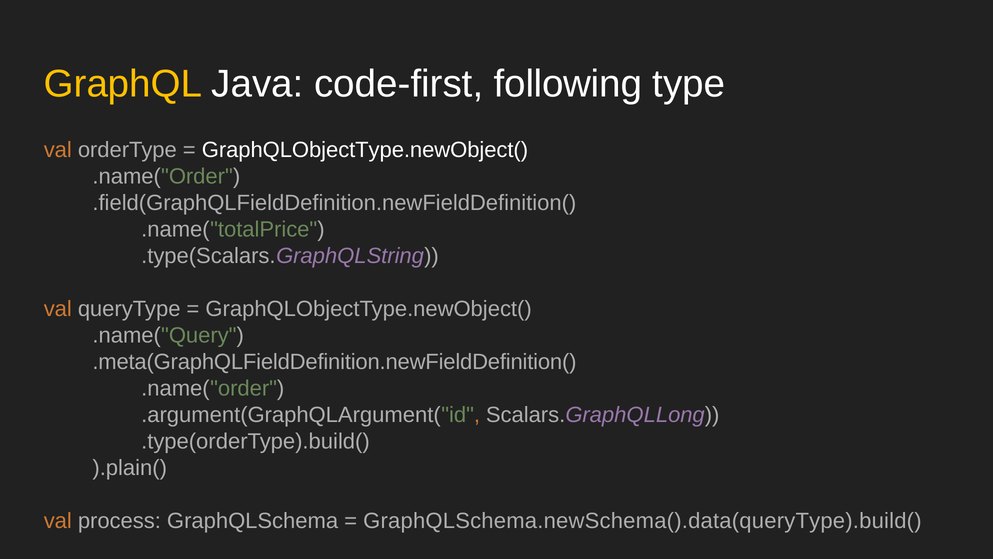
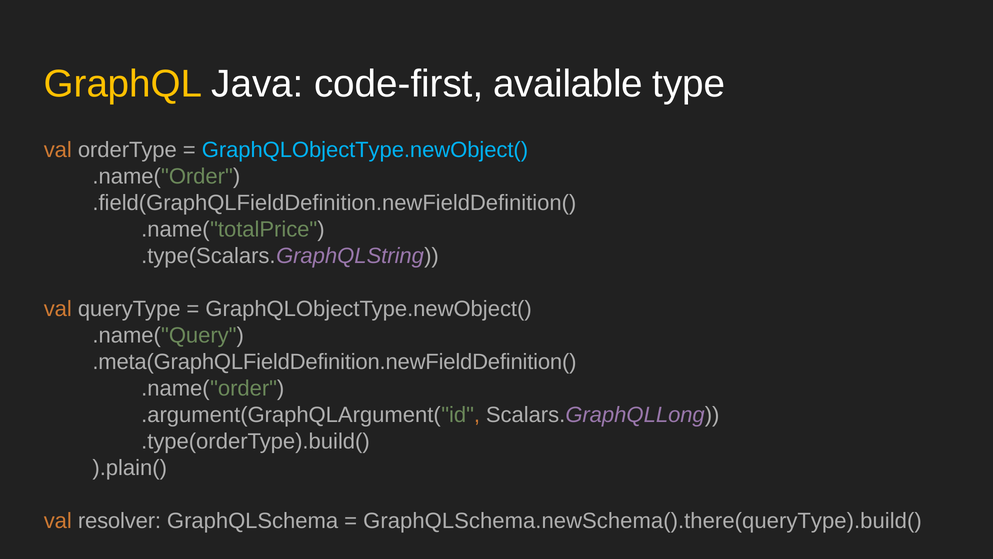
following: following -> available
GraphQLObjectType.newObject( at (365, 150) colour: white -> light blue
process: process -> resolver
GraphQLSchema.newSchema().data(queryType).build(: GraphQLSchema.newSchema().data(queryType).build( -> GraphQLSchema.newSchema().there(queryType).build(
